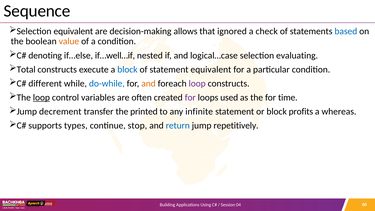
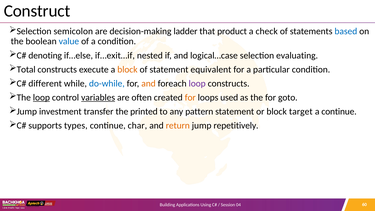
Sequence: Sequence -> Construct
Selection equivalent: equivalent -> semicolon
allows: allows -> ladder
ignored: ignored -> product
value colour: orange -> blue
if…well…if: if…well…if -> if…exit…if
block at (127, 69) colour: blue -> orange
variables underline: none -> present
for at (190, 98) colour: purple -> orange
time: time -> goto
decrement: decrement -> investment
infinite: infinite -> pattern
profits: profits -> target
a whereas: whereas -> continue
stop: stop -> char
return colour: blue -> orange
